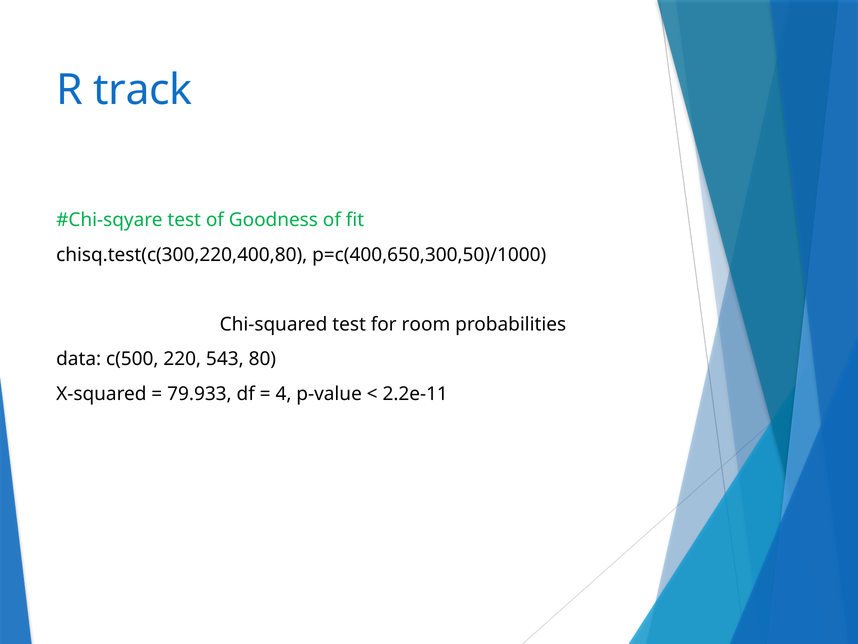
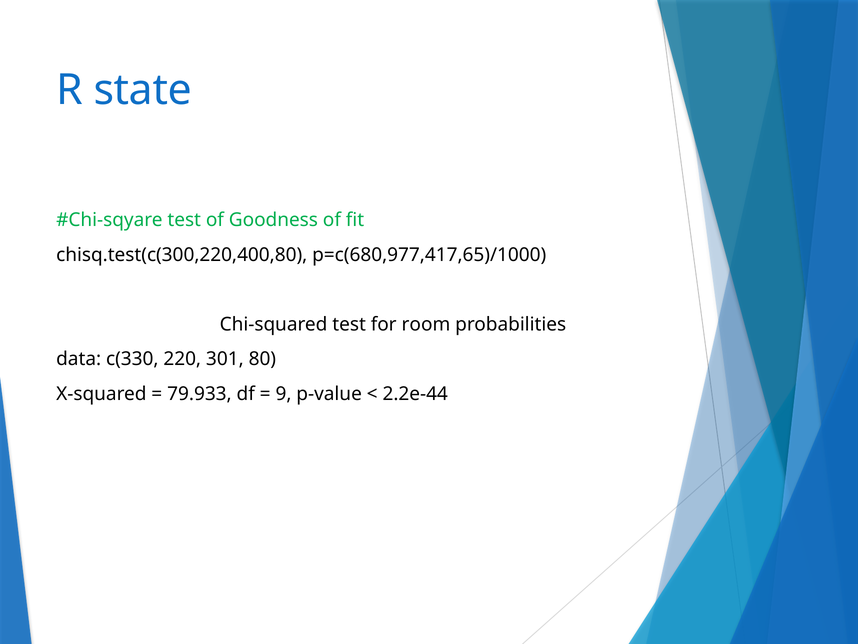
track: track -> state
p=c(400,650,300,50)/1000: p=c(400,650,300,50)/1000 -> p=c(680,977,417,65)/1000
c(500: c(500 -> c(330
543: 543 -> 301
4: 4 -> 9
2.2e-11: 2.2e-11 -> 2.2e-44
